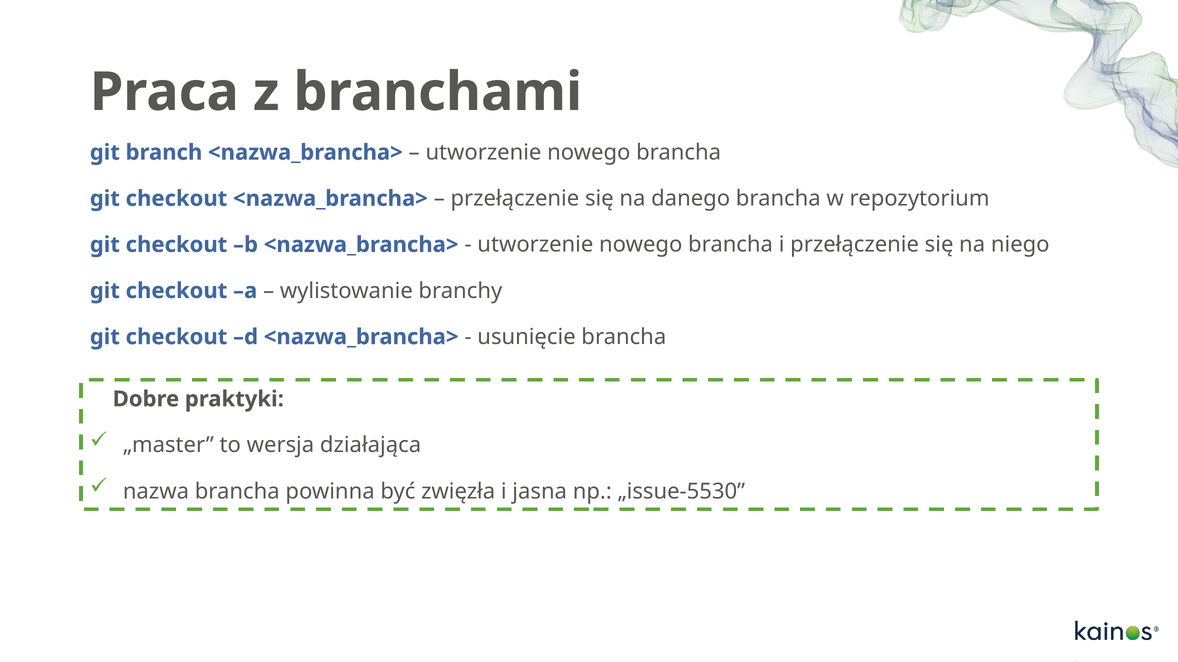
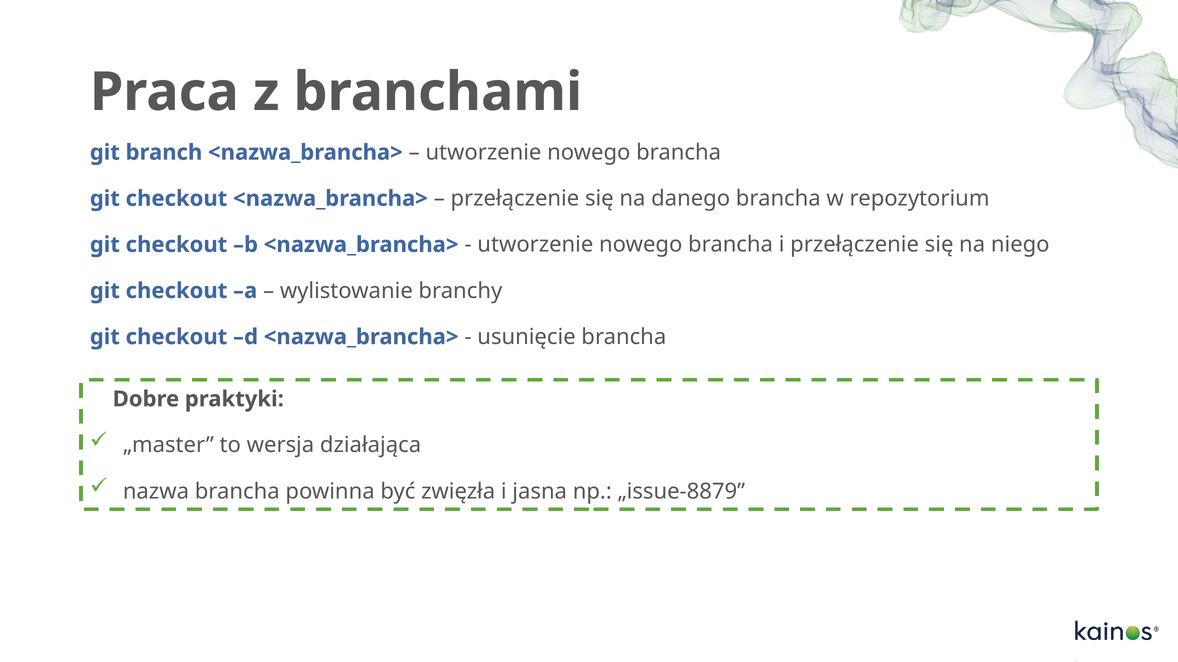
„issue-5530: „issue-5530 -> „issue-8879
